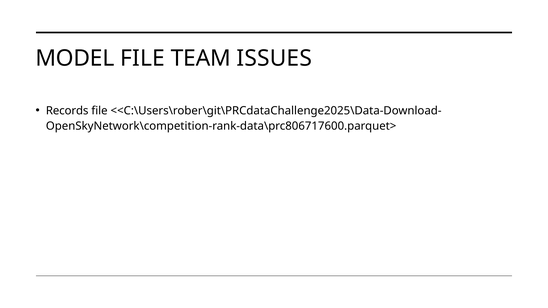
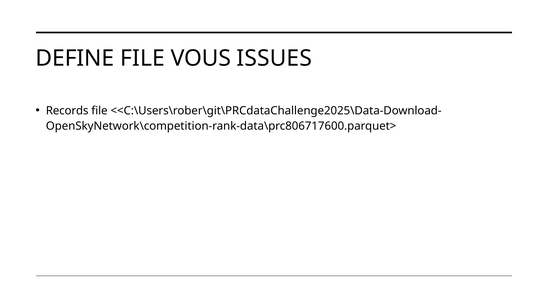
MODEL: MODEL -> DEFINE
TEAM: TEAM -> VOUS
